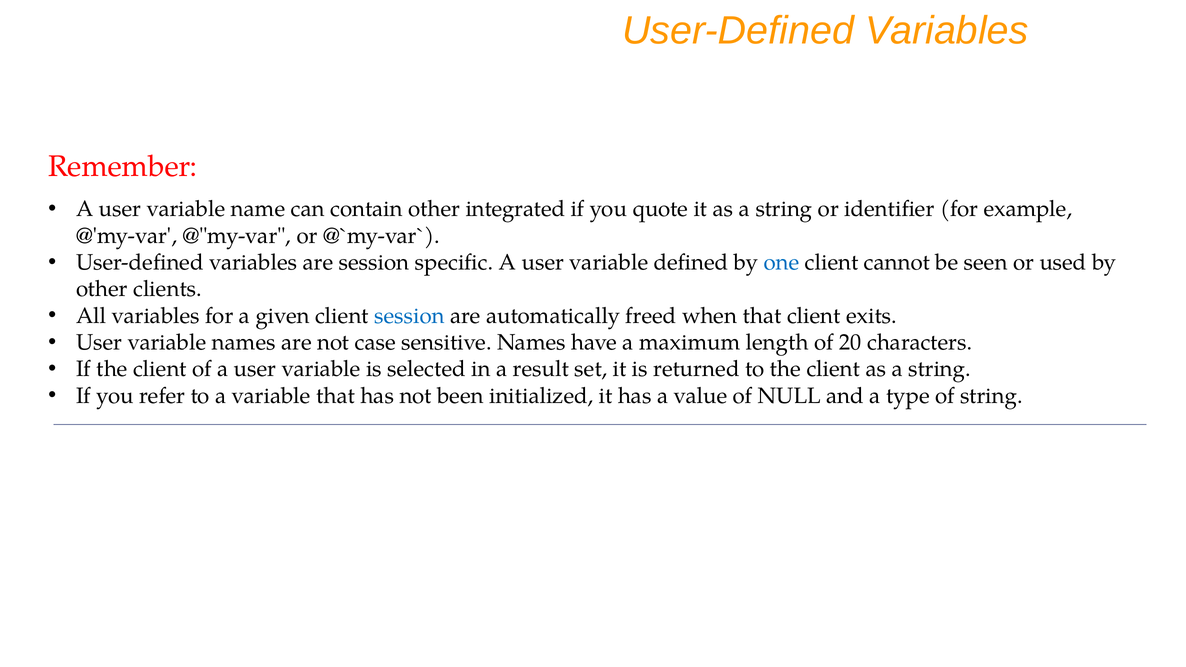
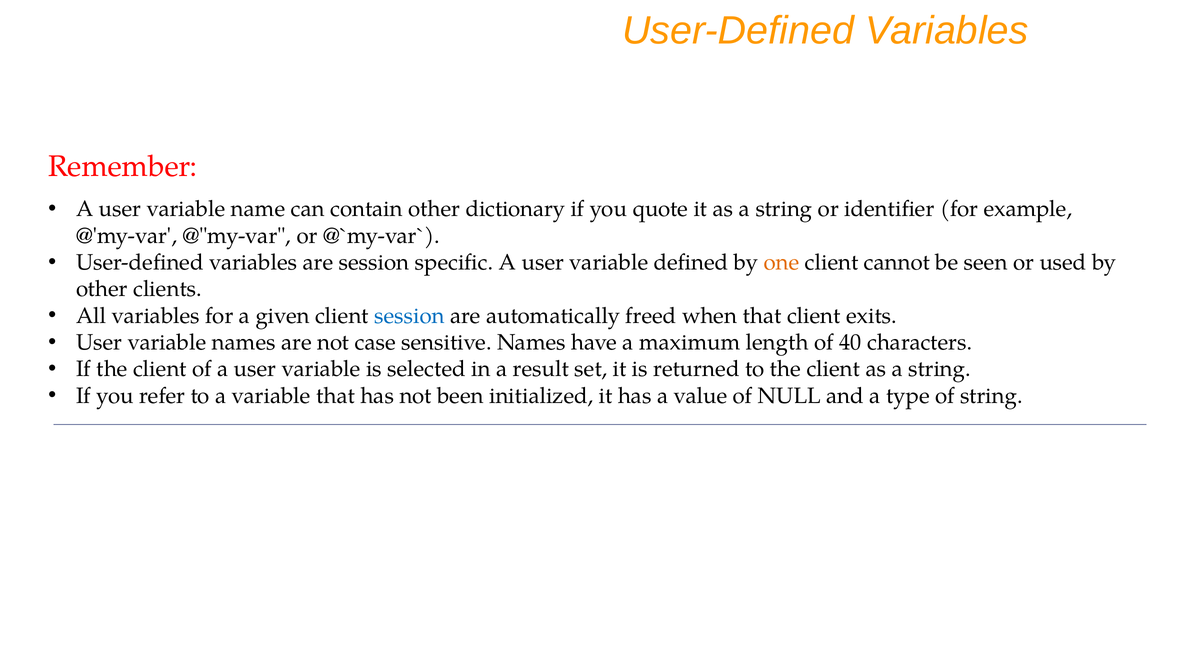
integrated: integrated -> dictionary
one colour: blue -> orange
20: 20 -> 40
